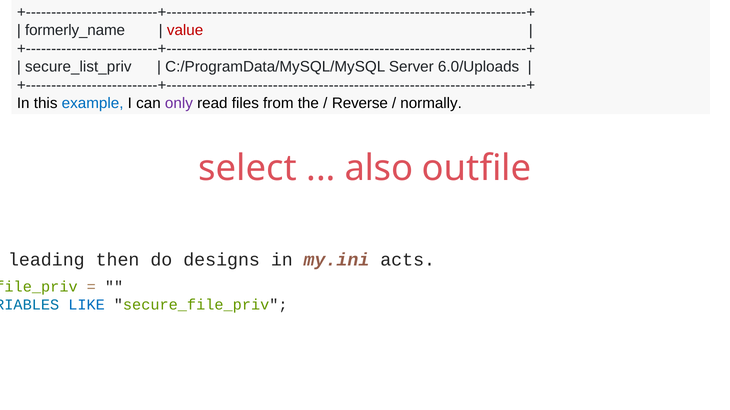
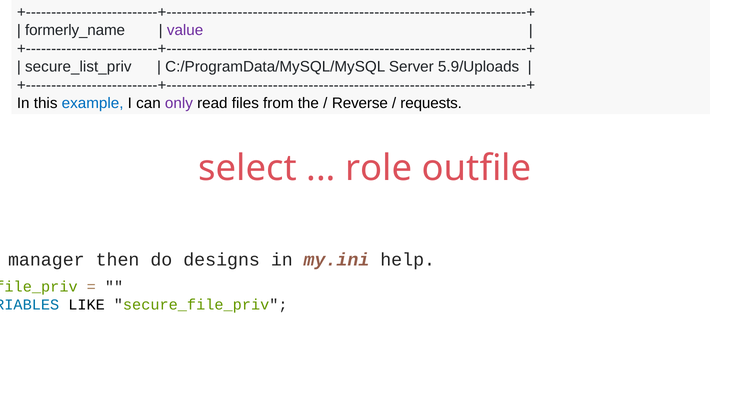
value colour: red -> purple
6.0/Uploads: 6.0/Uploads -> 5.9/Uploads
normally: normally -> requests
also: also -> role
leading: leading -> manager
acts: acts -> help
LIKE colour: blue -> black
